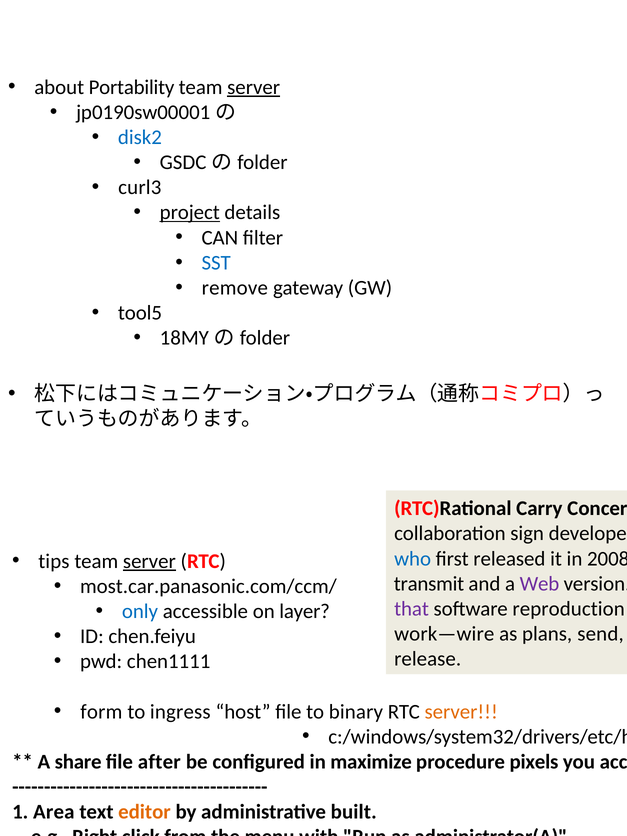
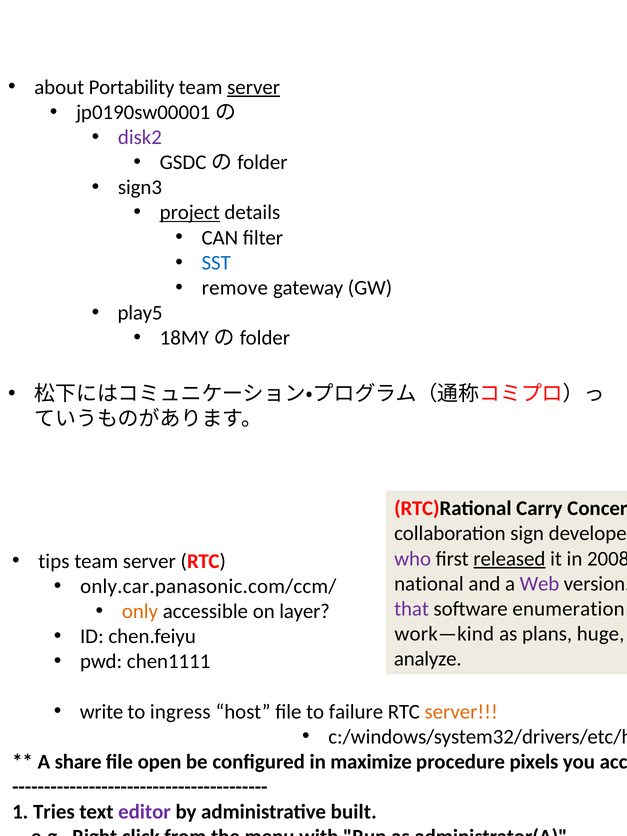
disk2 colour: blue -> purple
curl3: curl3 -> sign3
tool5: tool5 -> play5
who colour: blue -> purple
released underline: none -> present
server at (149, 561) underline: present -> none
transmit: transmit -> national
most.car.panasonic.com/ccm/: most.car.panasonic.com/ccm/ -> only.car.panasonic.com/ccm/
reproduction: reproduction -> enumeration
only colour: blue -> orange
work—wire: work—wire -> work—kind
send: send -> huge
release: release -> analyze
form: form -> write
binary: binary -> failure
after at (159, 762): after -> open
Area: Area -> Tries
editor colour: orange -> purple
